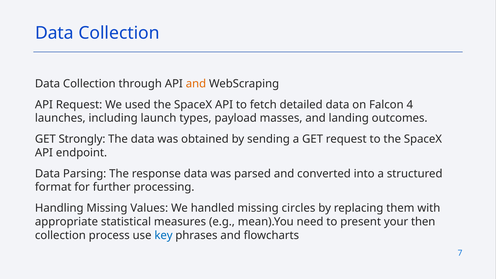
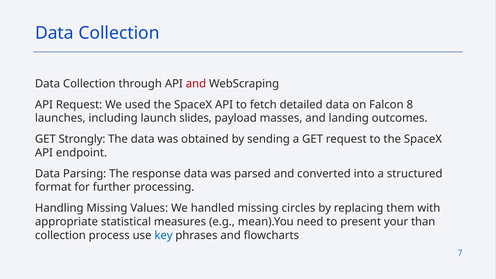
and at (196, 84) colour: orange -> red
4: 4 -> 8
types: types -> slides
then: then -> than
